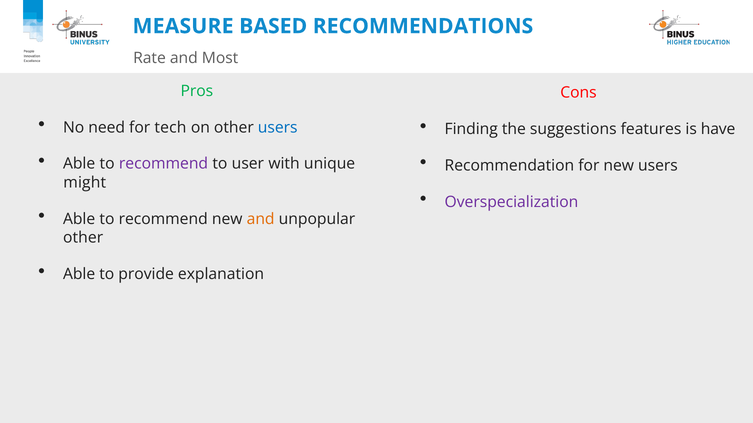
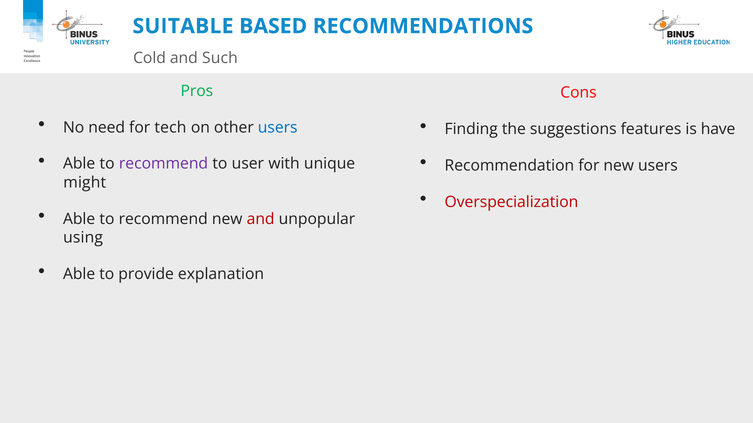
MEASURE: MEASURE -> SUITABLE
Rate: Rate -> Cold
Most: Most -> Such
Overspecialization colour: purple -> red
and at (261, 219) colour: orange -> red
other at (83, 238): other -> using
